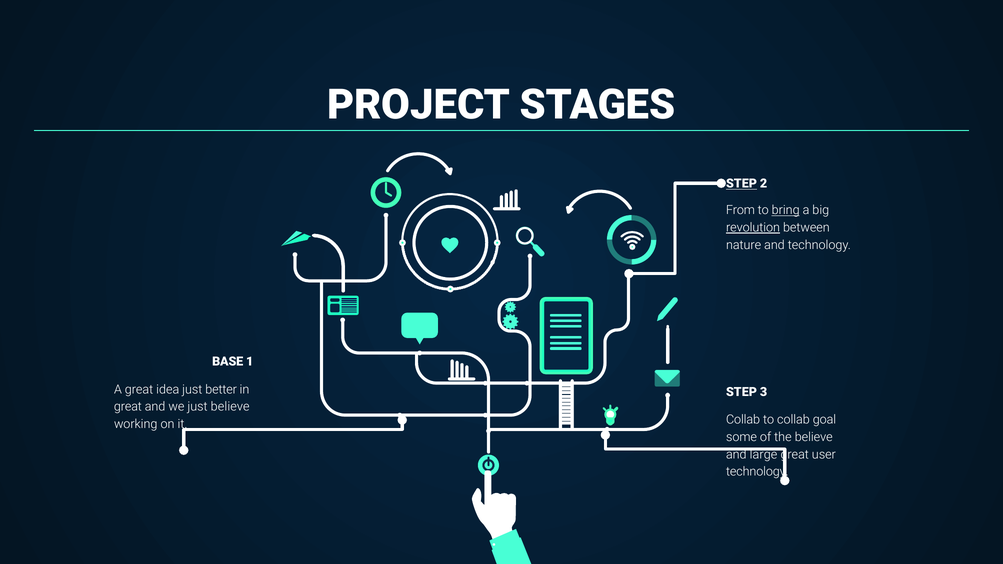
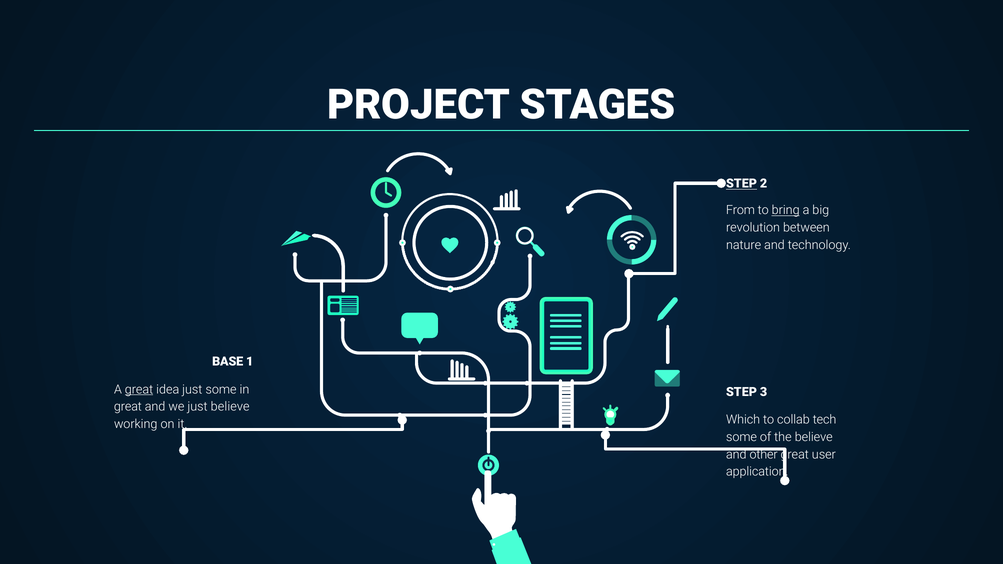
revolution underline: present -> none
great at (139, 390) underline: none -> present
just better: better -> some
Collab at (743, 420): Collab -> Which
goal: goal -> tech
large: large -> other
technology at (757, 472): technology -> application
